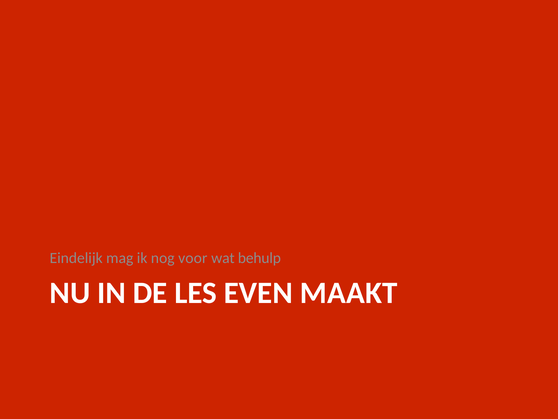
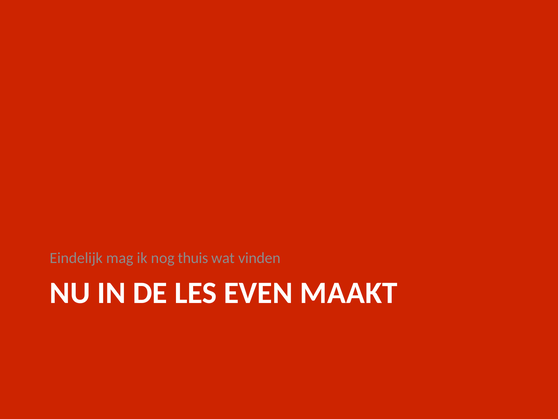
voor: voor -> thuis
behulp: behulp -> vinden
